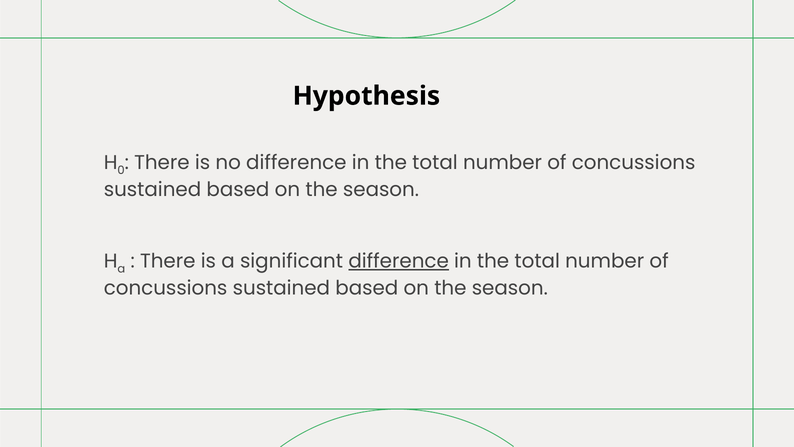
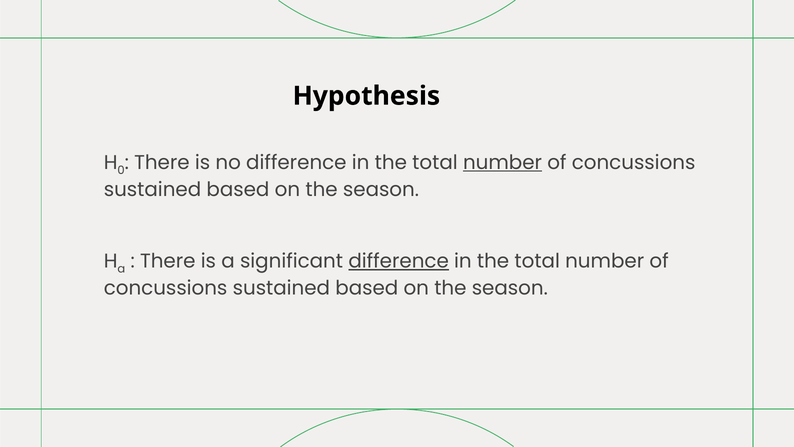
number at (503, 162) underline: none -> present
